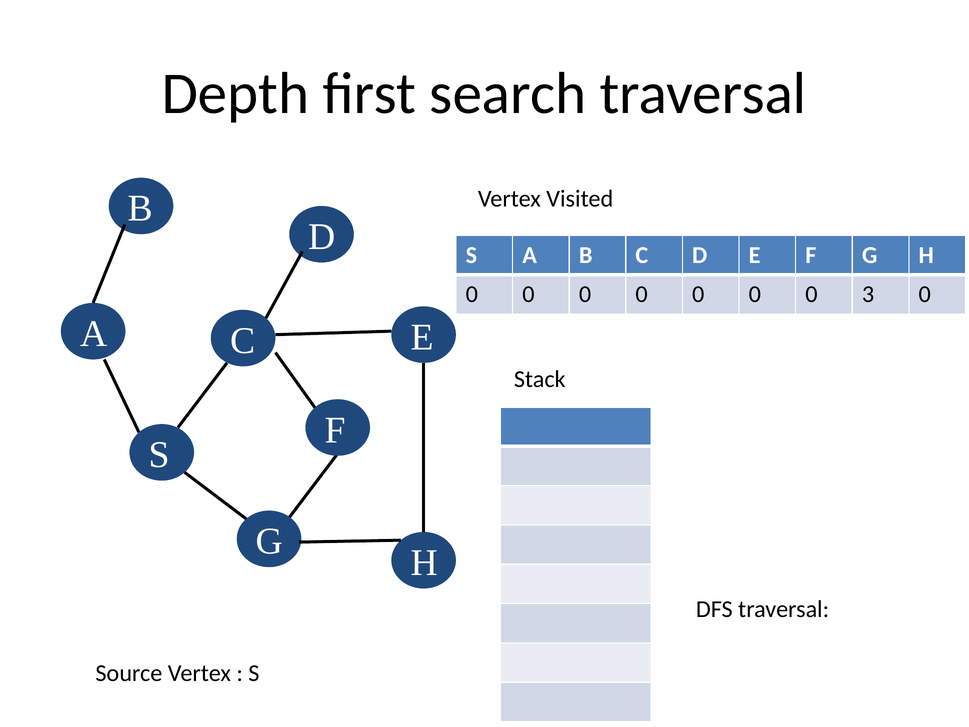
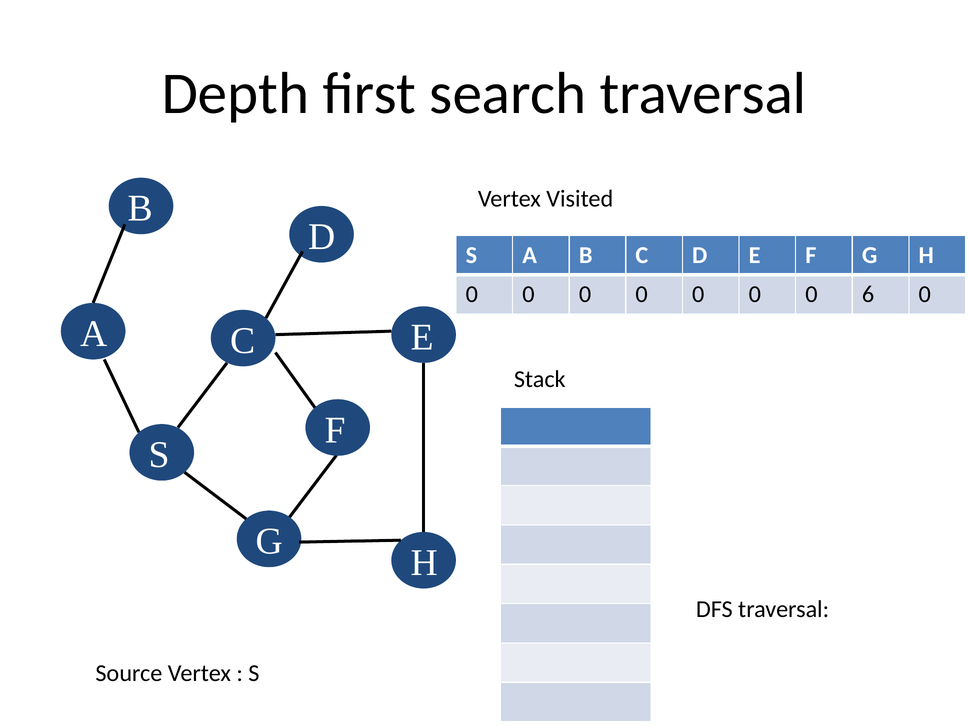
3: 3 -> 6
